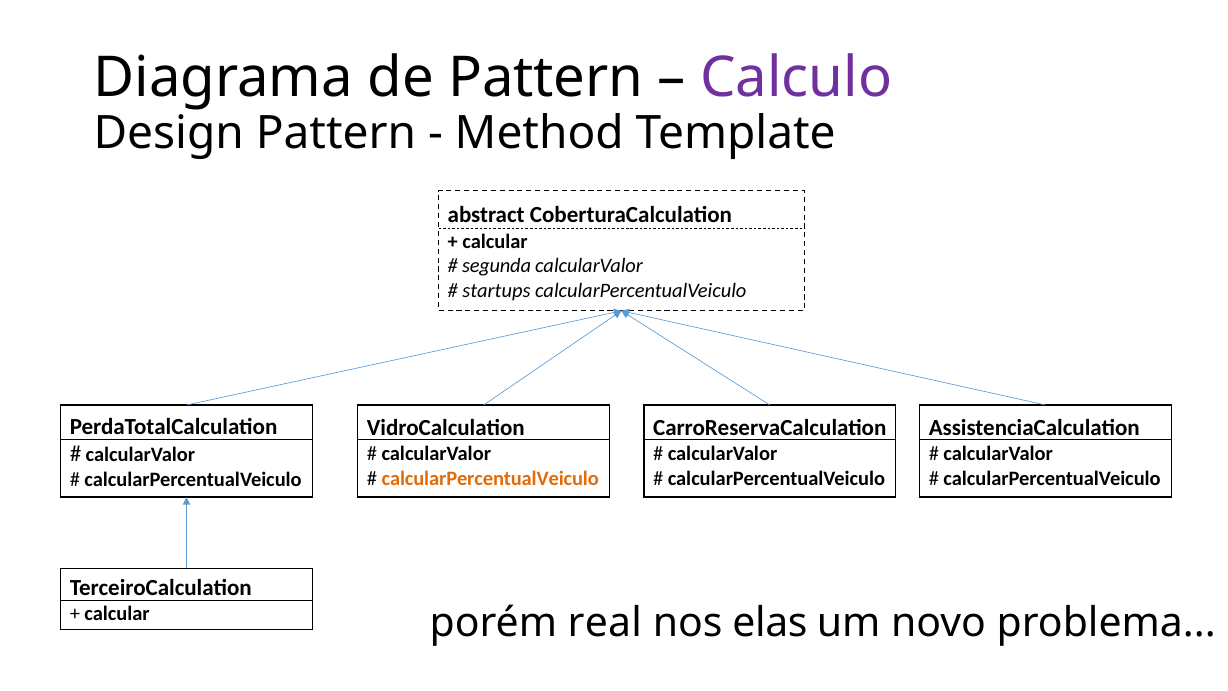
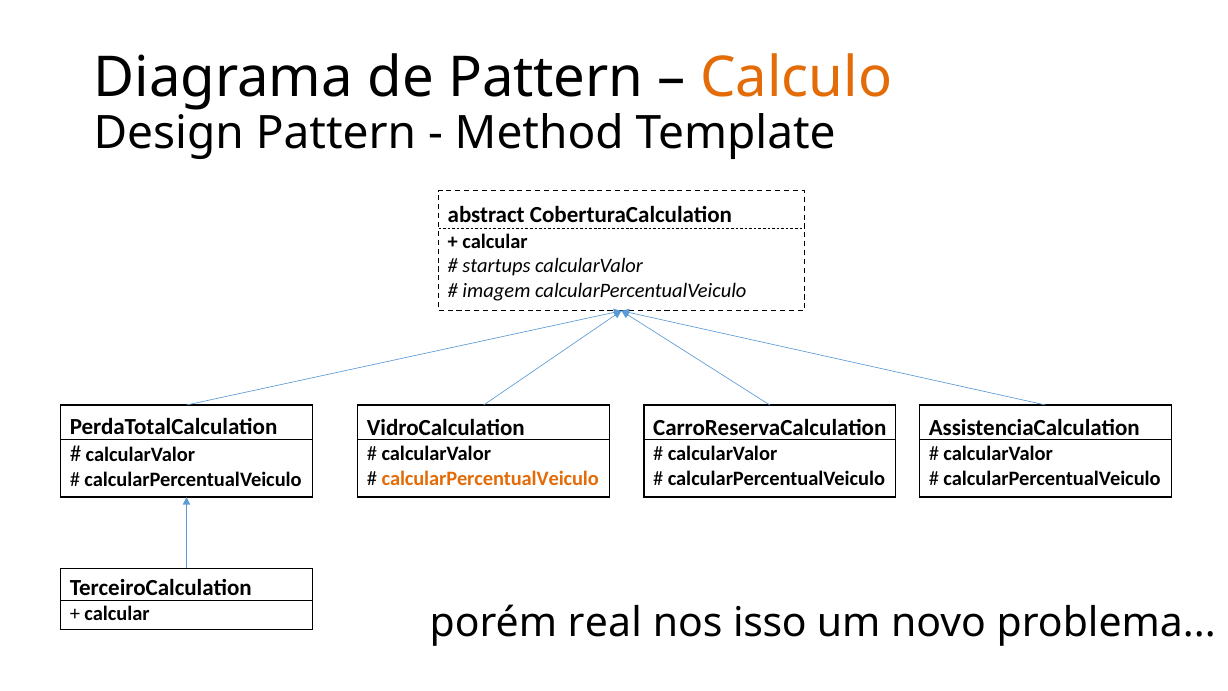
Calculo colour: purple -> orange
segunda: segunda -> startups
startups: startups -> imagem
elas: elas -> isso
